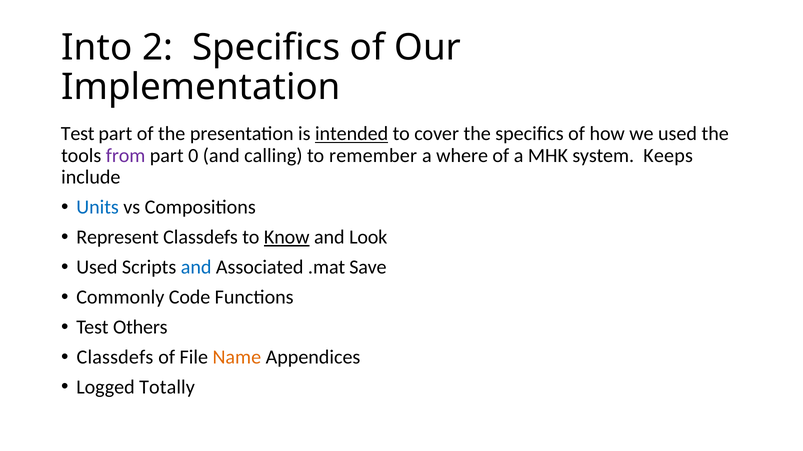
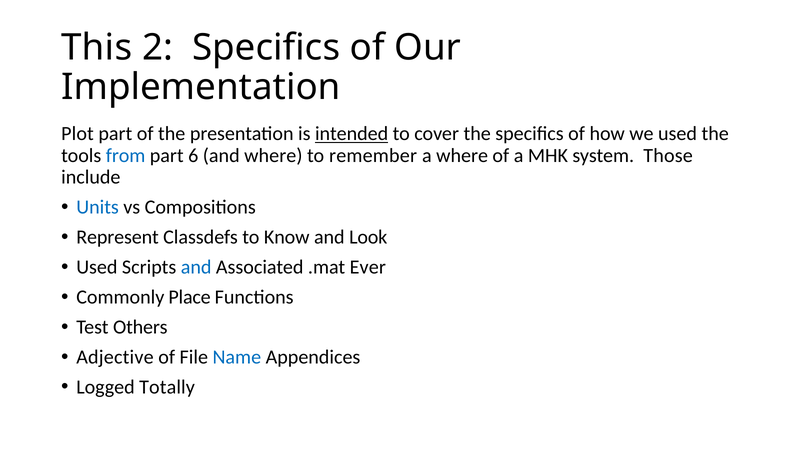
Into: Into -> This
Test at (78, 134): Test -> Plot
from colour: purple -> blue
0: 0 -> 6
and calling: calling -> where
Keeps: Keeps -> Those
Know underline: present -> none
Save: Save -> Ever
Code: Code -> Place
Classdefs at (115, 358): Classdefs -> Adjective
Name colour: orange -> blue
